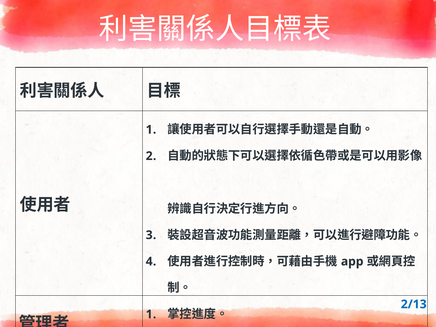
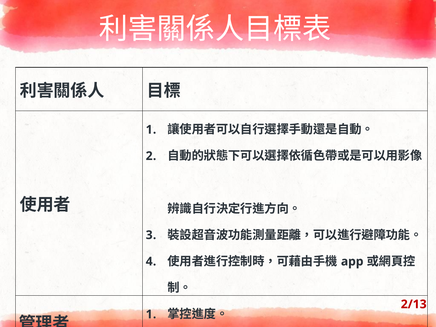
2/13 colour: blue -> red
